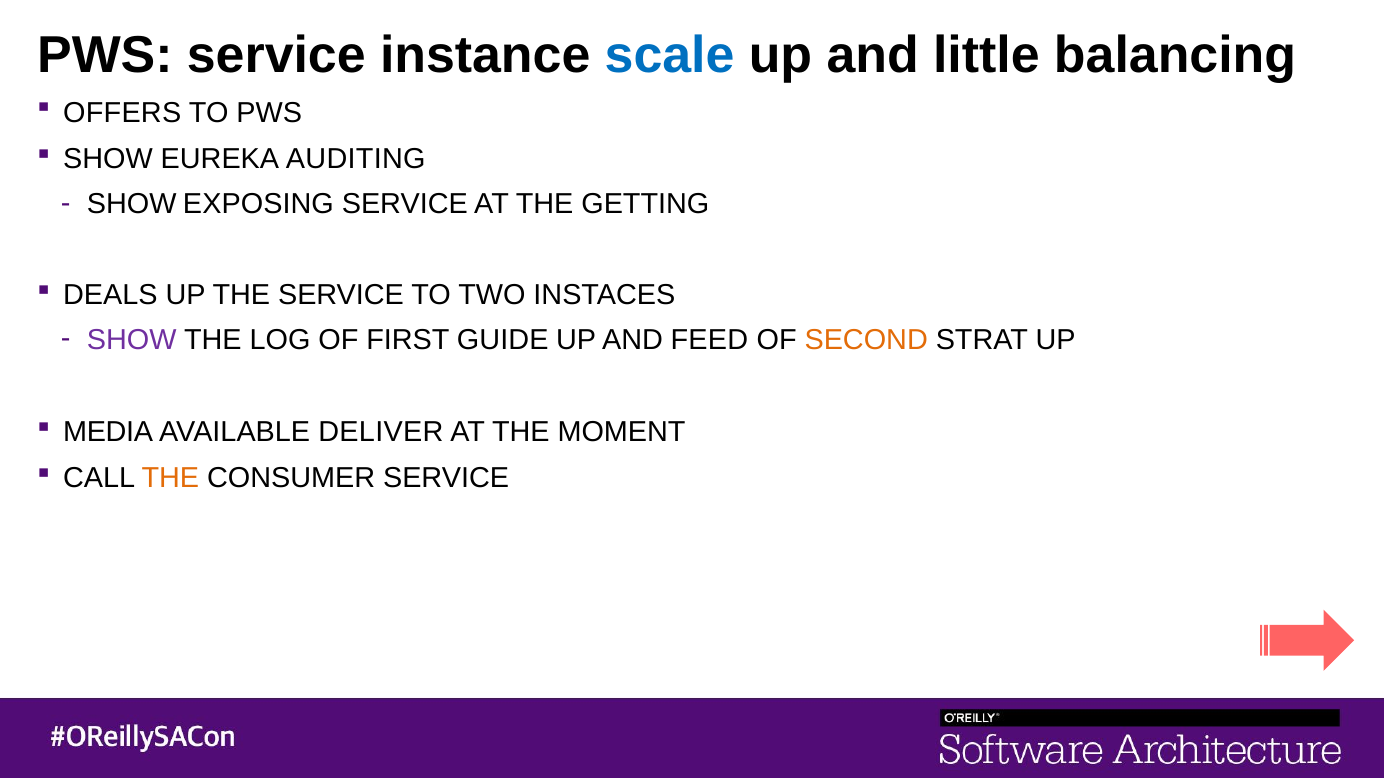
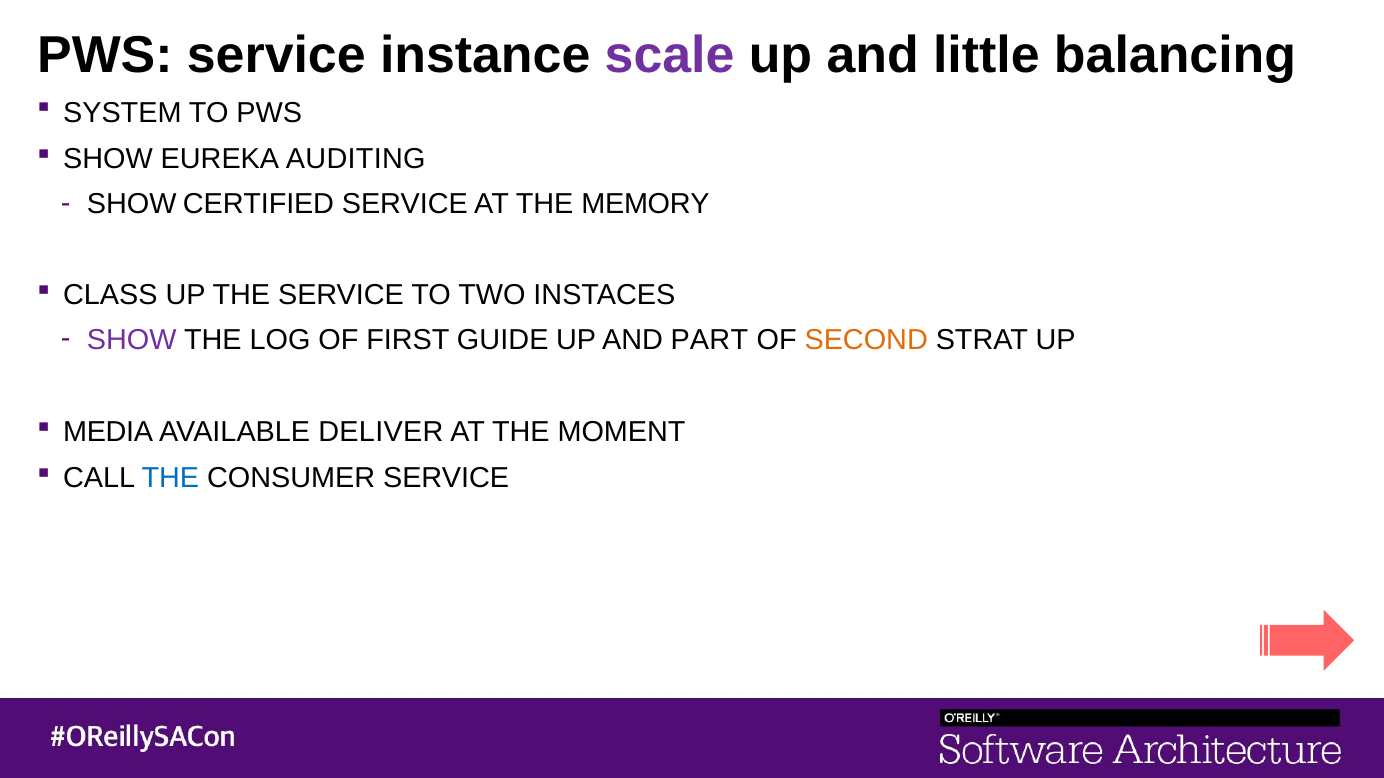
scale colour: blue -> purple
OFFERS: OFFERS -> SYSTEM
EXPOSING: EXPOSING -> CERTIFIED
GETTING: GETTING -> MEMORY
DEALS: DEALS -> CLASS
FEED: FEED -> PART
THE at (170, 479) colour: orange -> blue
